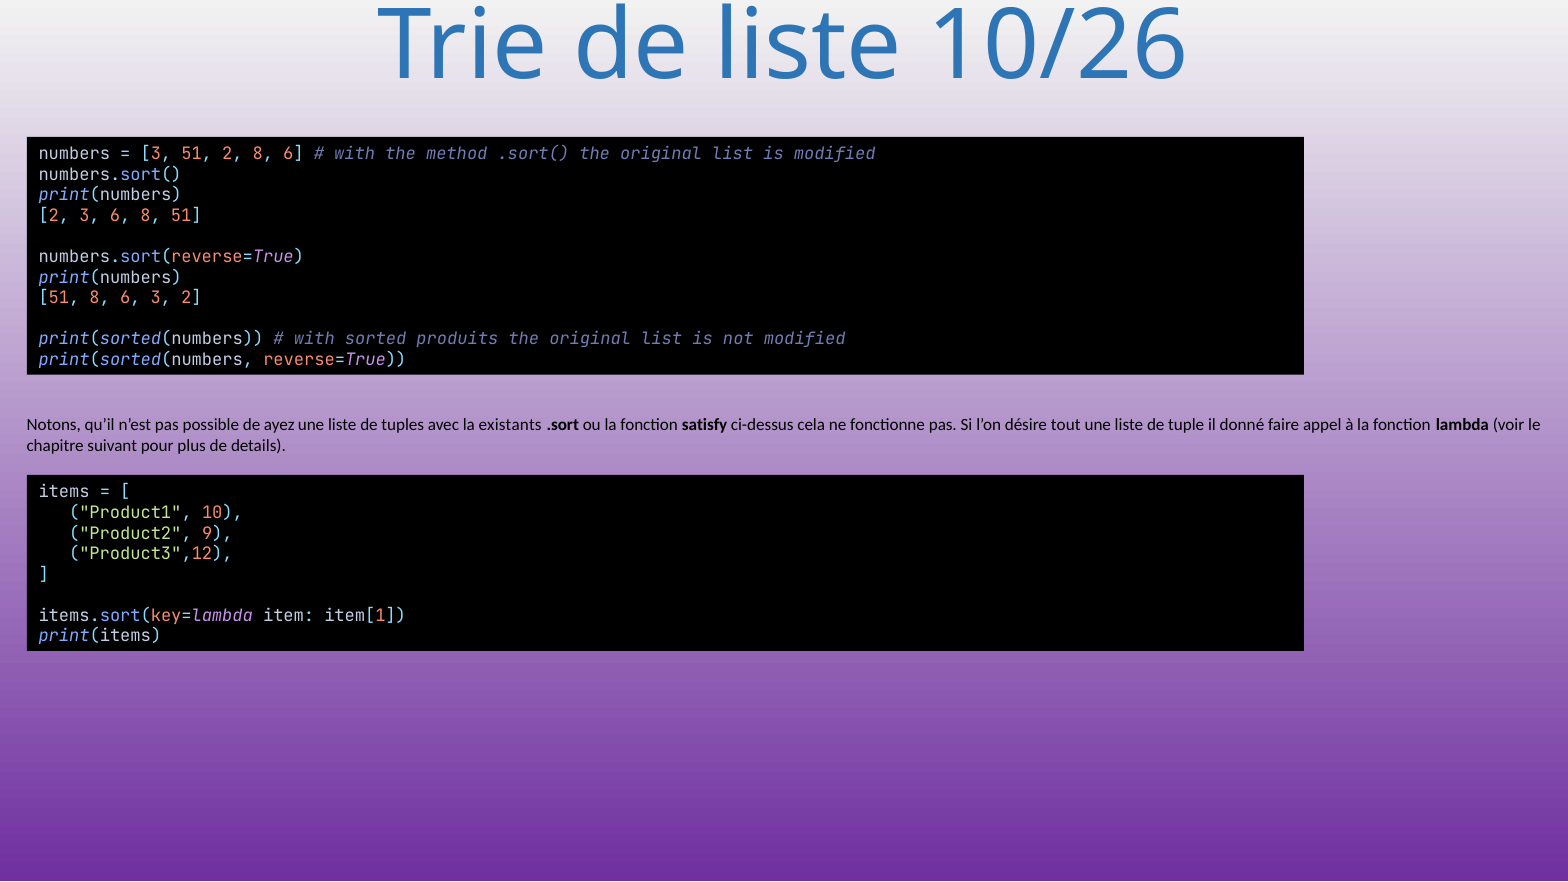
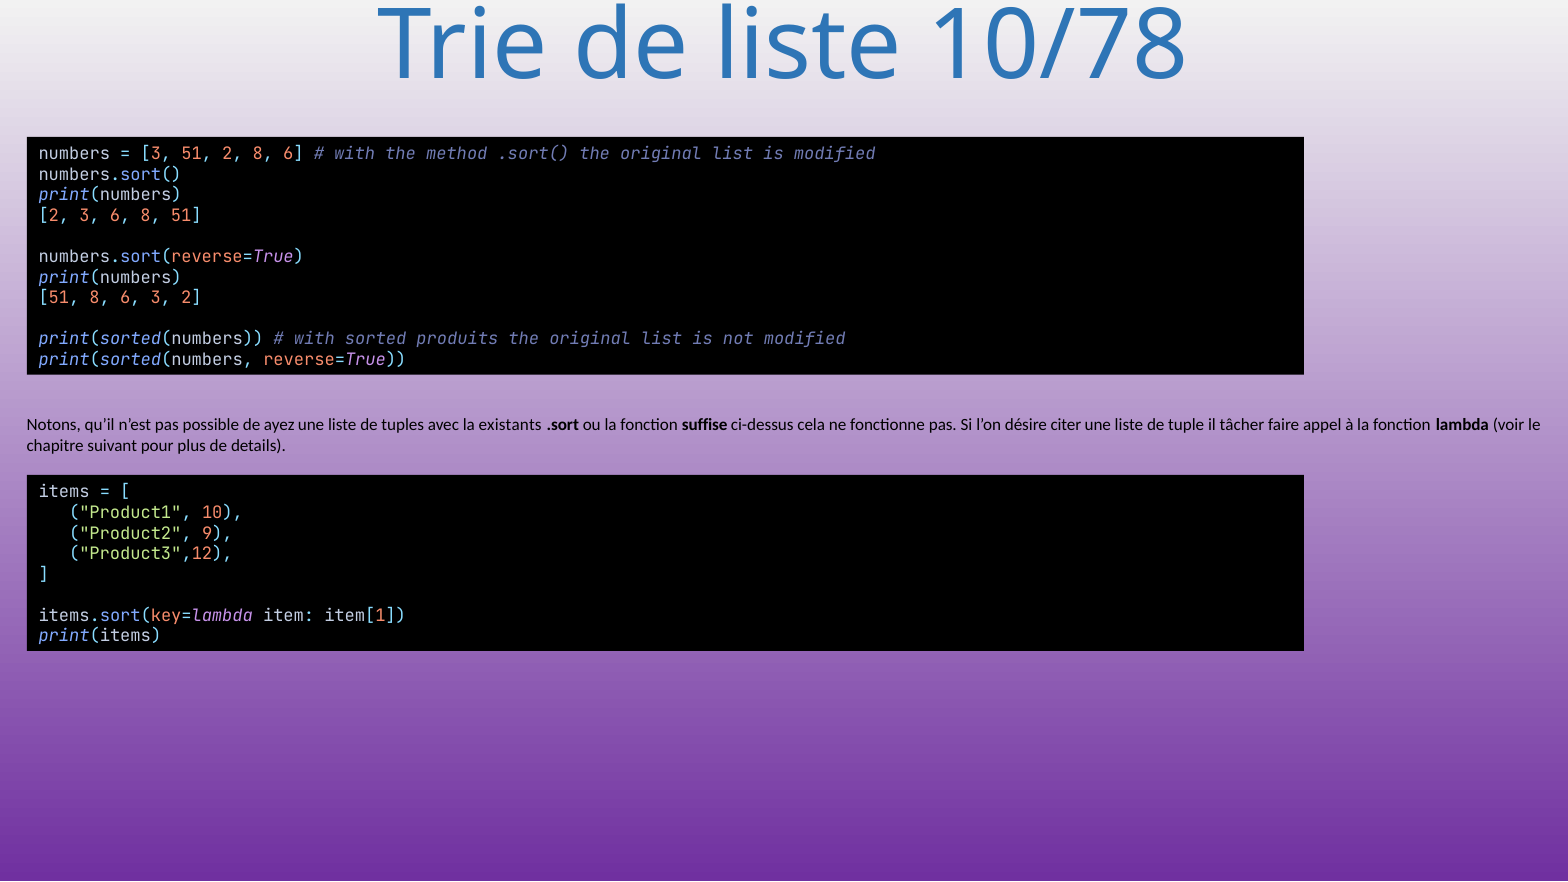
10/26: 10/26 -> 10/78
satisfy: satisfy -> suffise
tout: tout -> citer
donné: donné -> tâcher
